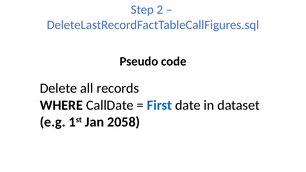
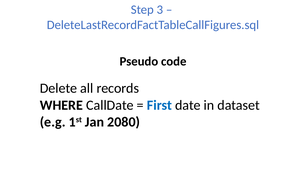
2: 2 -> 3
2058: 2058 -> 2080
